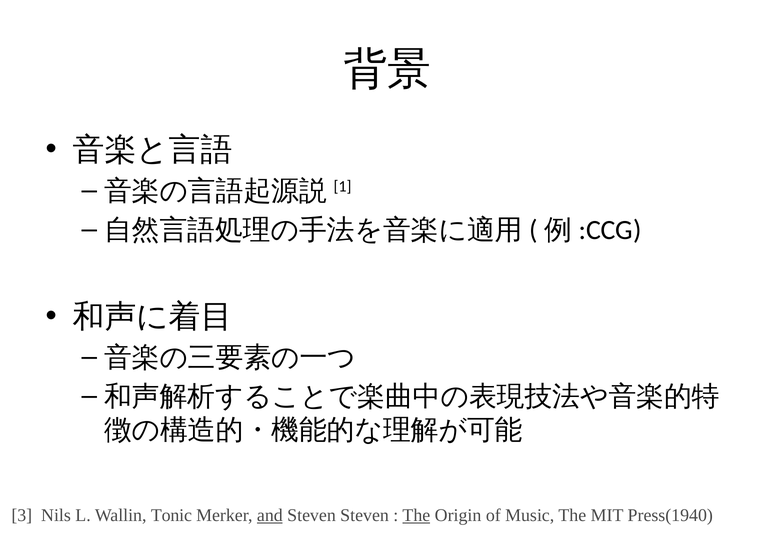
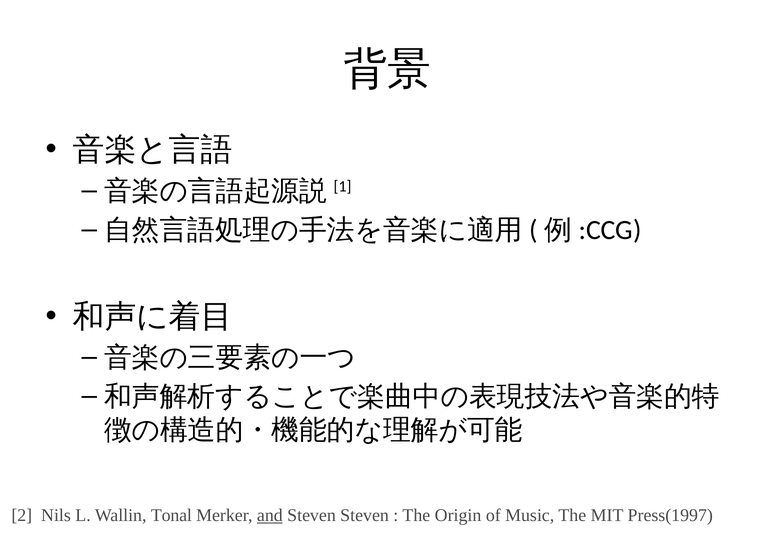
3: 3 -> 2
Tonic: Tonic -> Tonal
The at (416, 516) underline: present -> none
Press(1940: Press(1940 -> Press(1997
